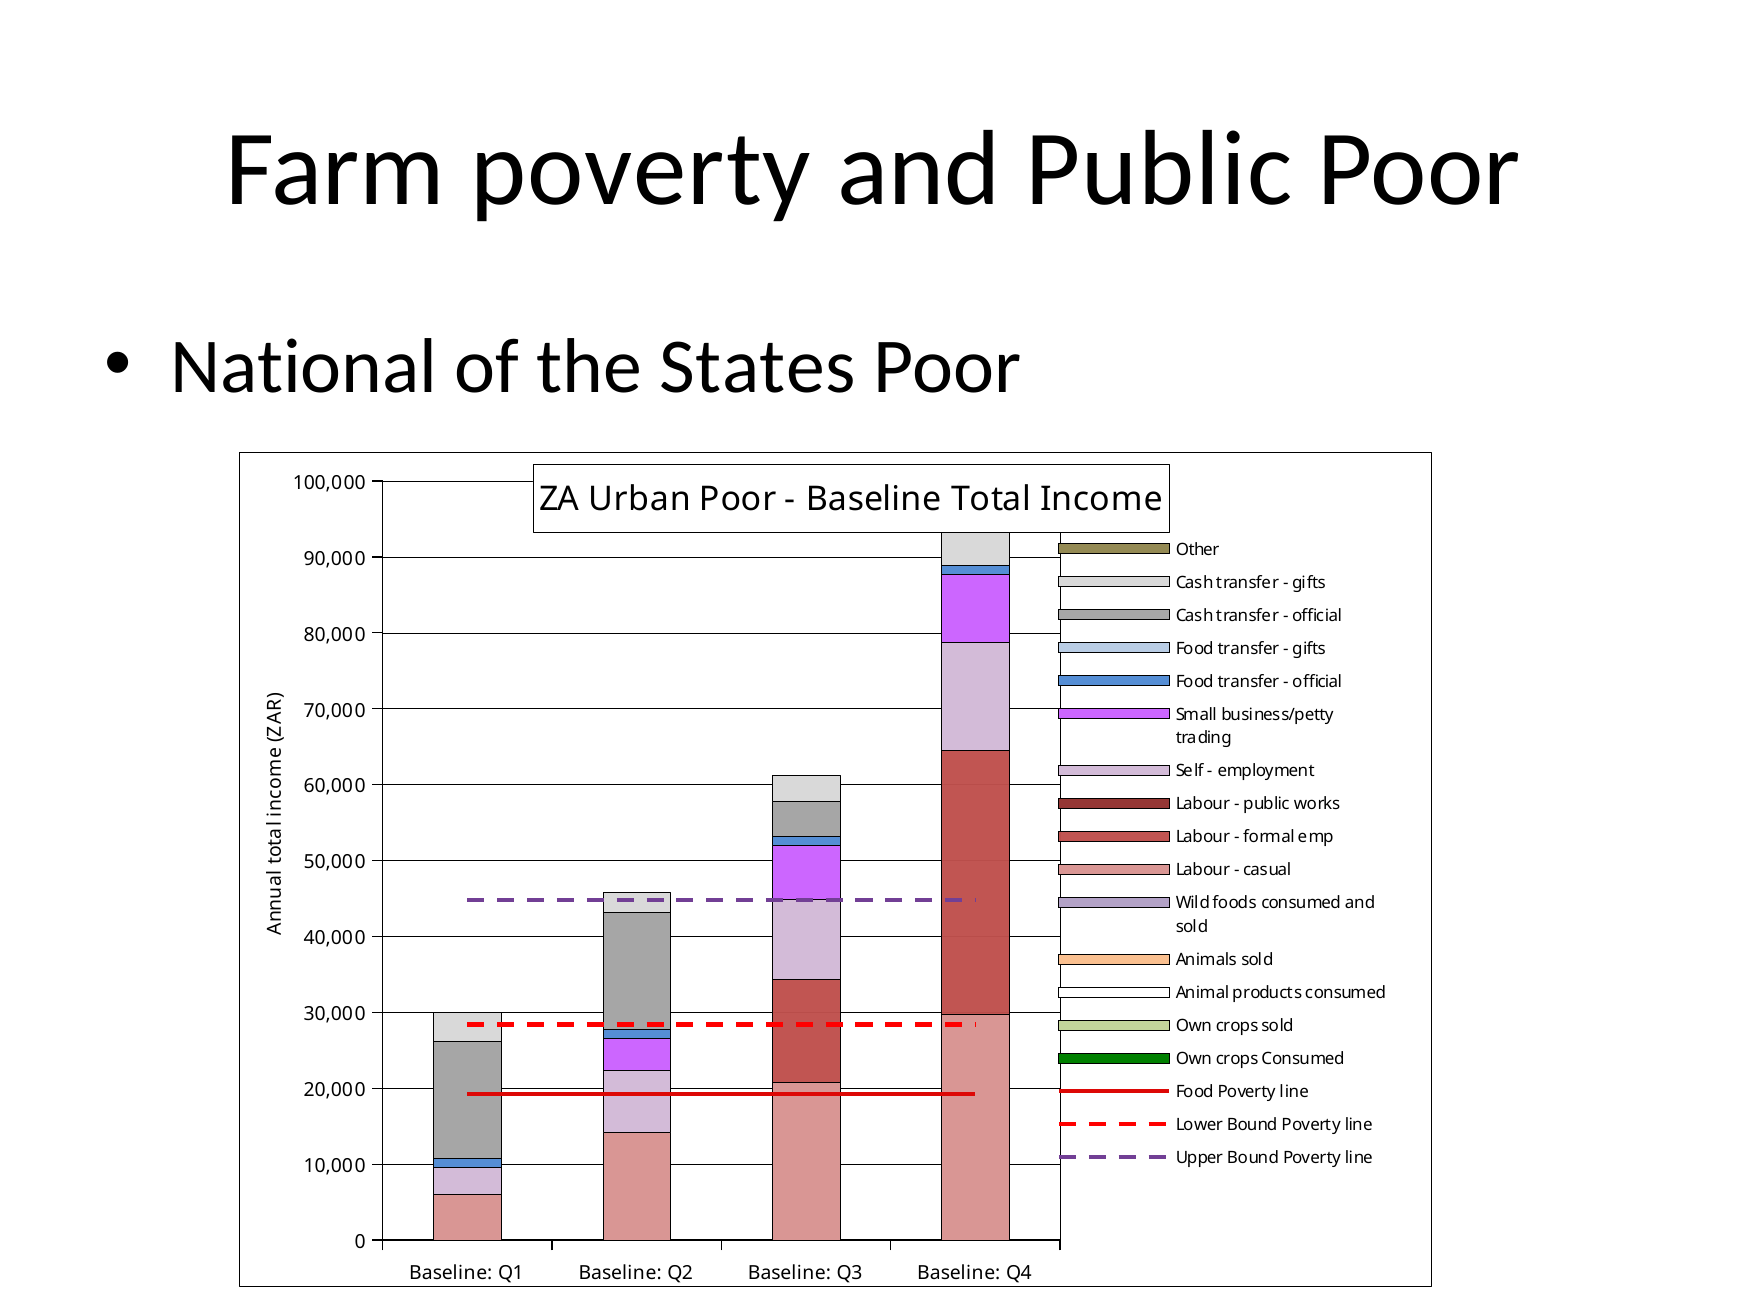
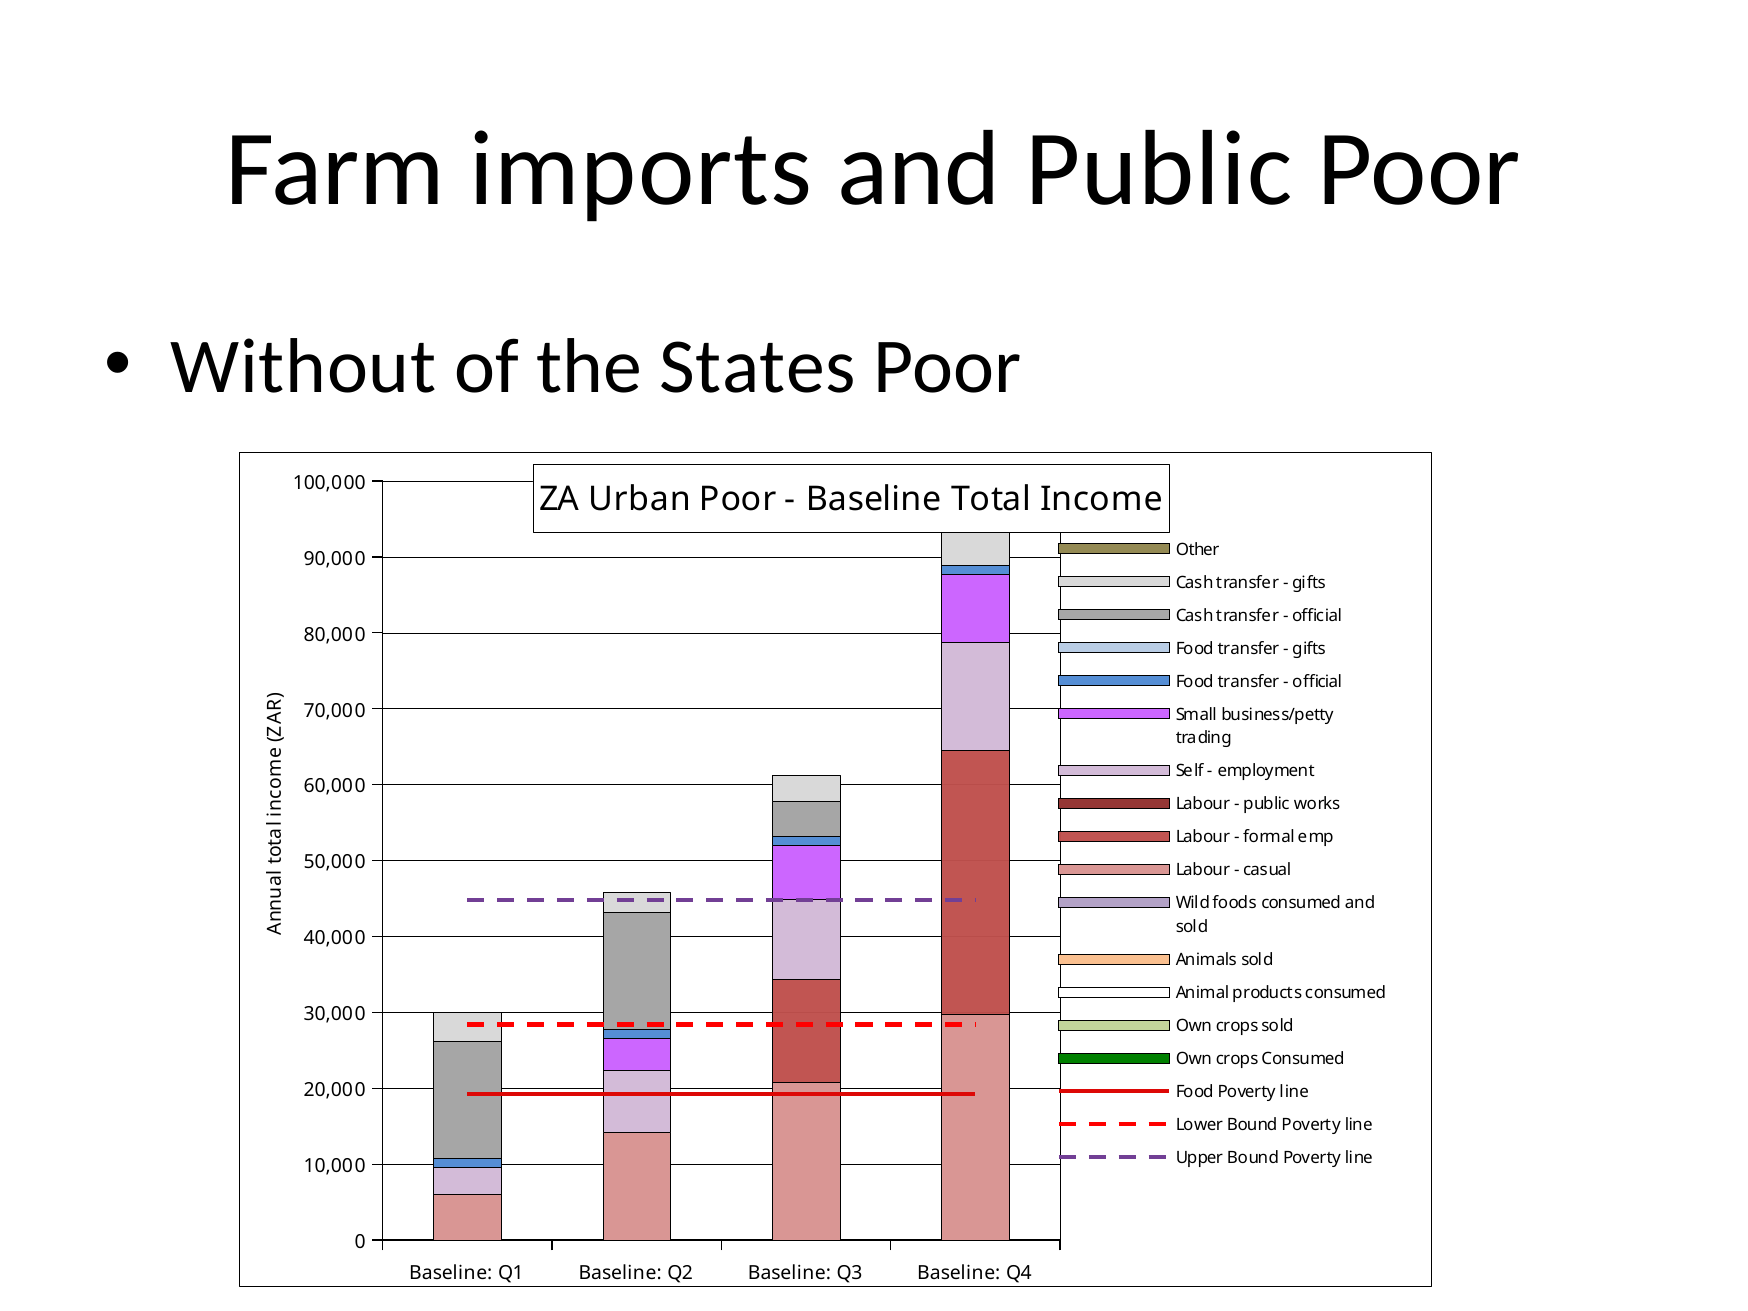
Farm poverty: poverty -> imports
National: National -> Without
